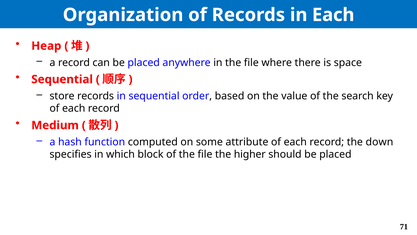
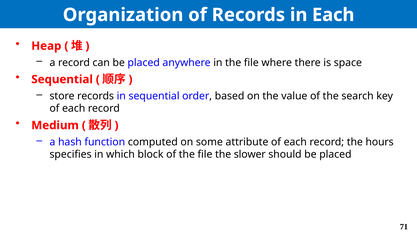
down: down -> hours
higher: higher -> slower
